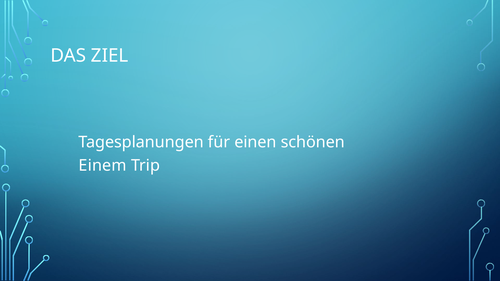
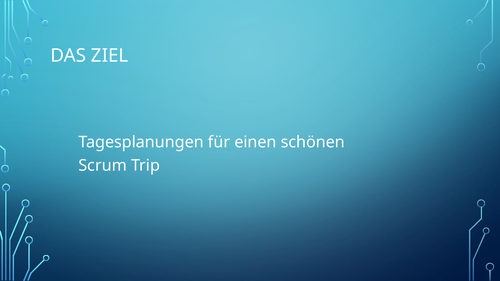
Einem: Einem -> Scrum
